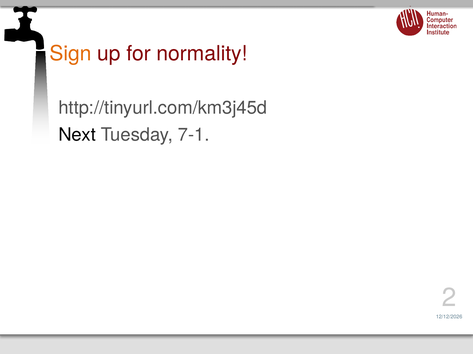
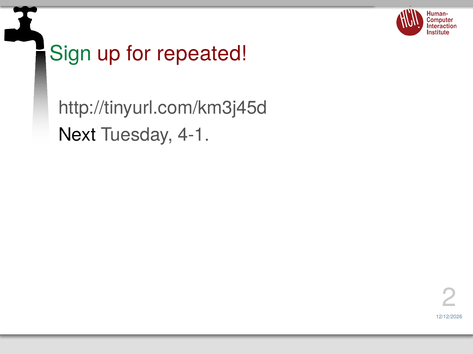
Sign colour: orange -> green
normality: normality -> repeated
7-1: 7-1 -> 4-1
